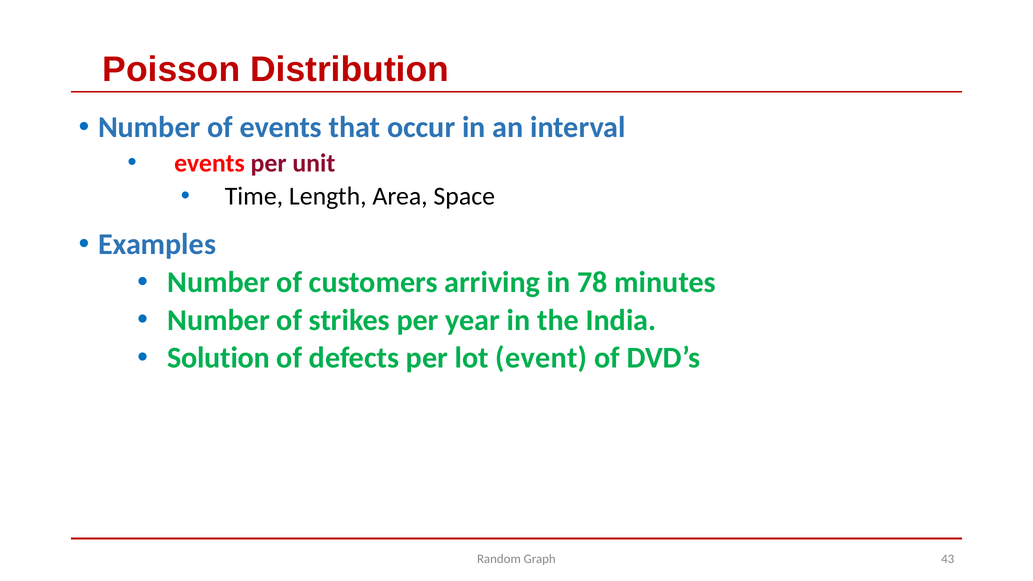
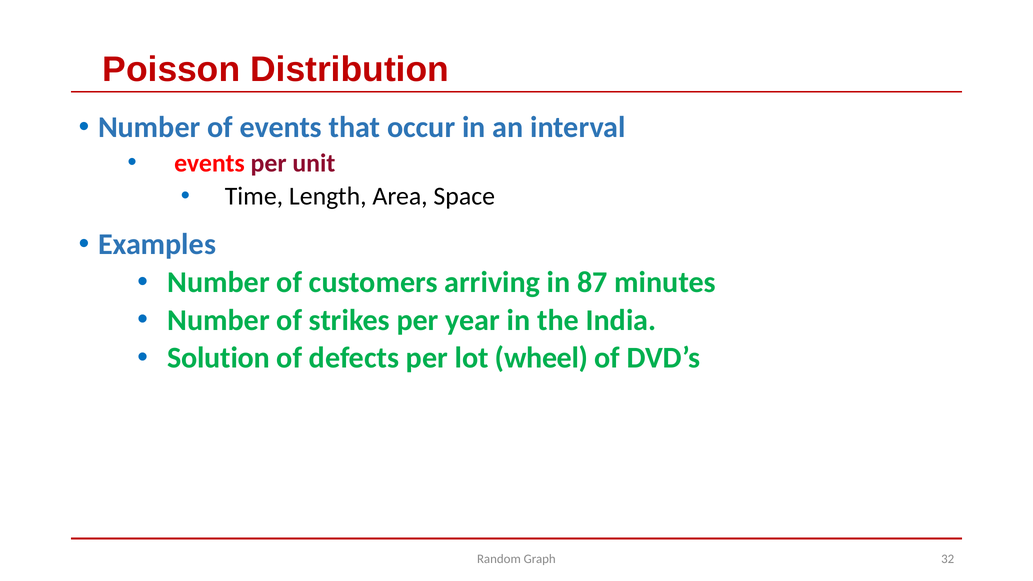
78: 78 -> 87
event: event -> wheel
43: 43 -> 32
